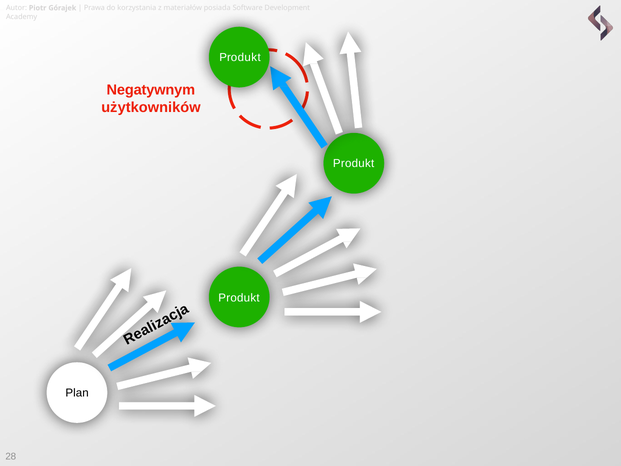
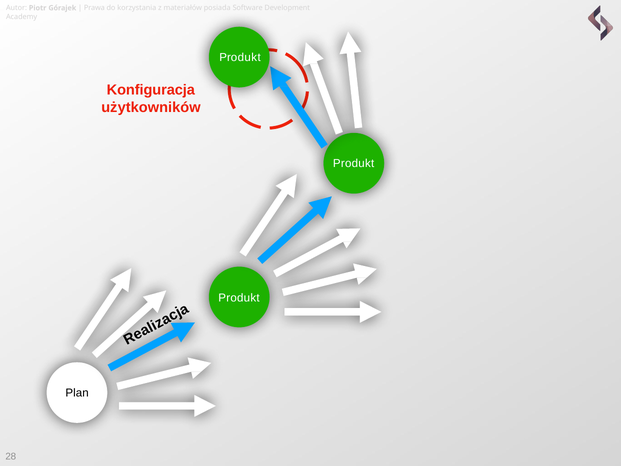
Negatywnym: Negatywnym -> Konfiguracja
